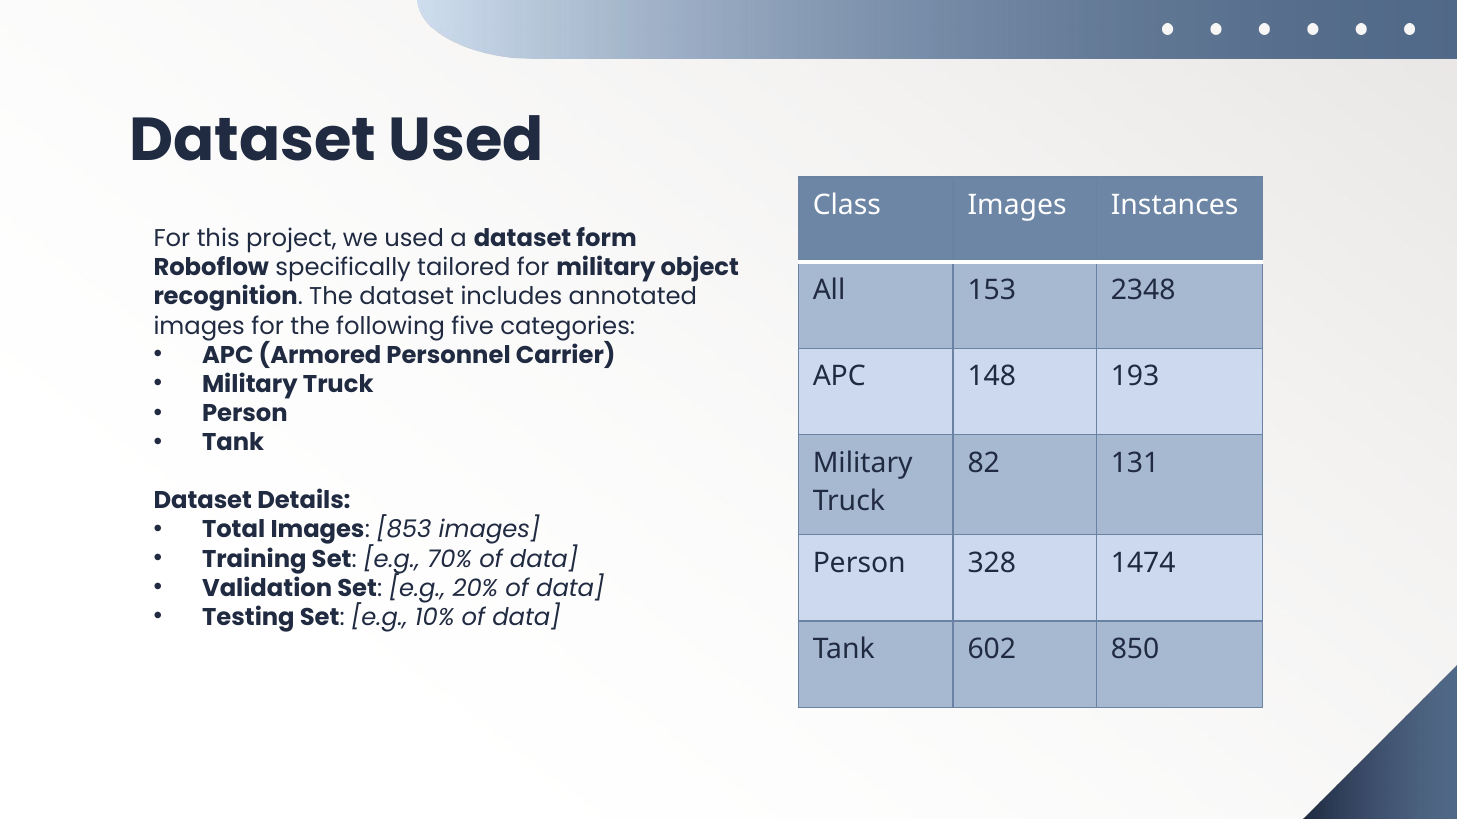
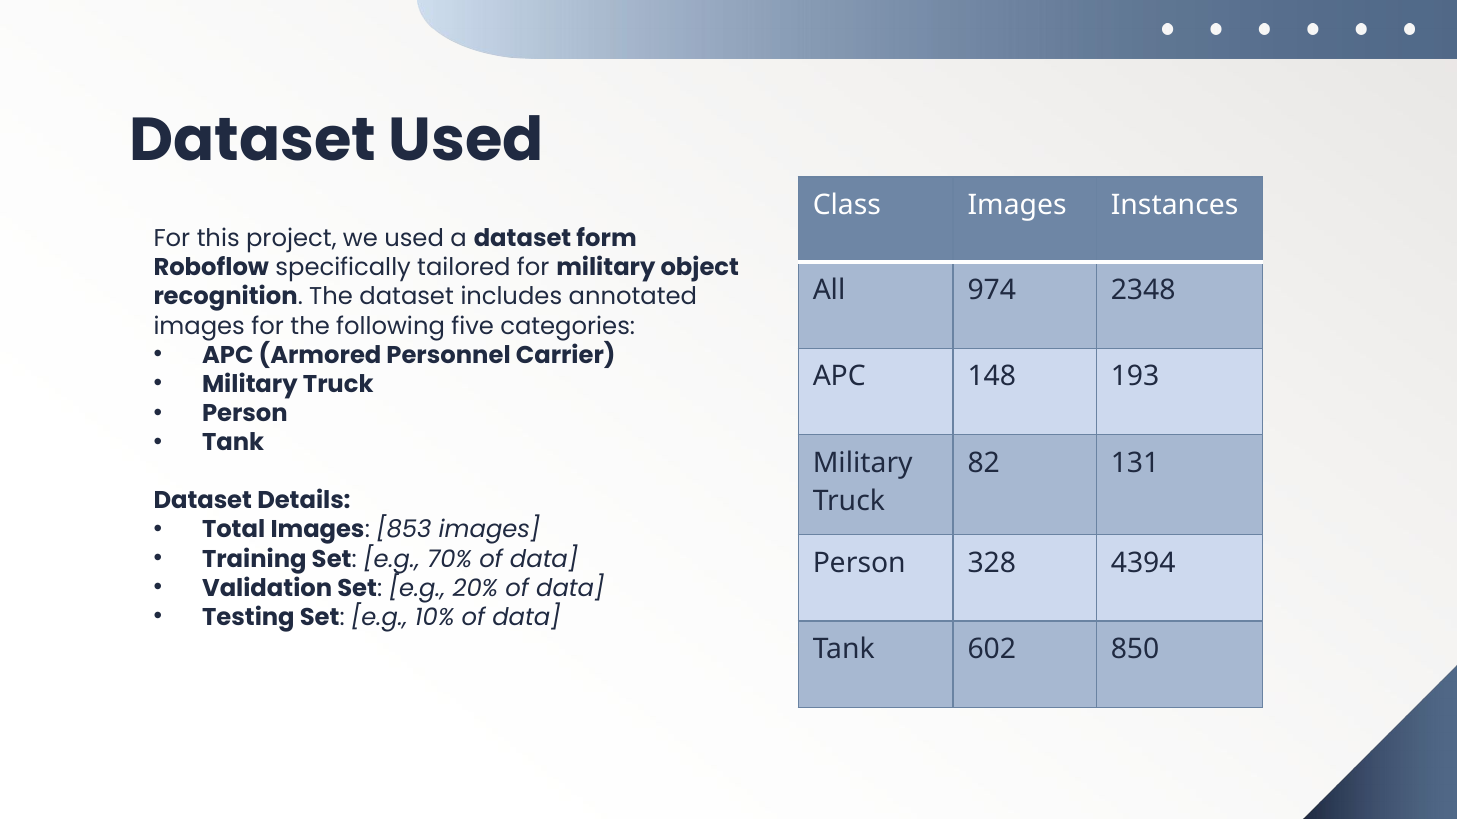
153: 153 -> 974
1474: 1474 -> 4394
